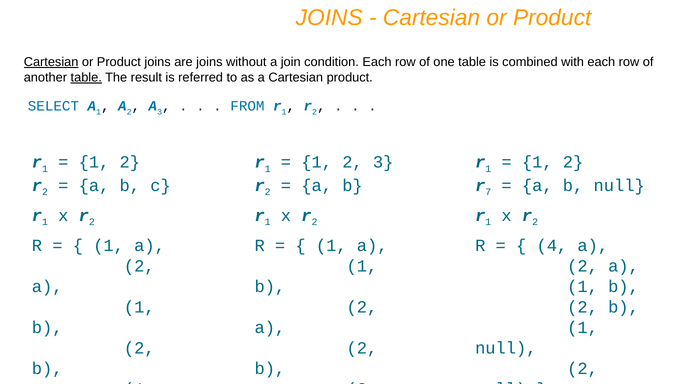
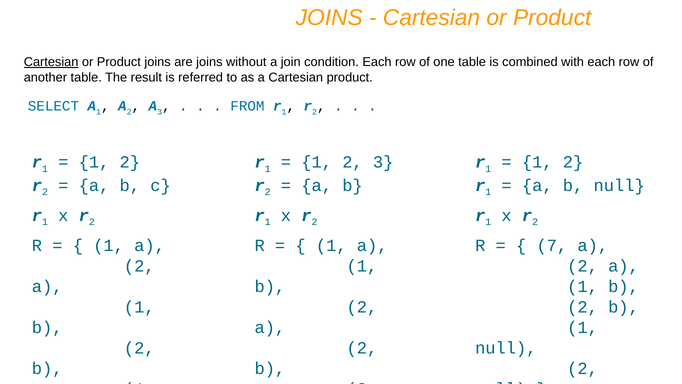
table at (86, 77) underline: present -> none
7 at (488, 192): 7 -> 1
4 at (552, 245): 4 -> 7
